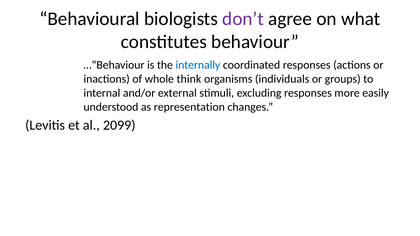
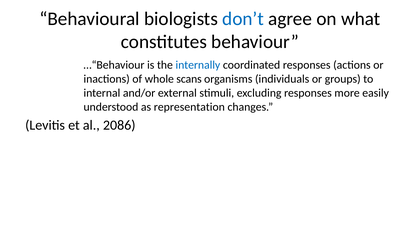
don’t colour: purple -> blue
think: think -> scans
2099: 2099 -> 2086
